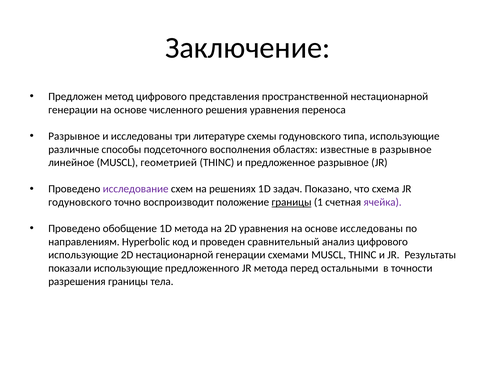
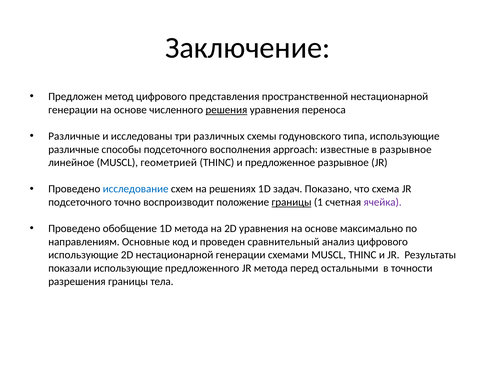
решения underline: none -> present
Разрывное at (74, 136): Разрывное -> Различные
литературе: литературе -> различных
областях: областях -> approach
исследование colour: purple -> blue
годуновского at (80, 202): годуновского -> подсеточного
основе исследованы: исследованы -> максимально
Hyperbolic: Hyperbolic -> Основные
